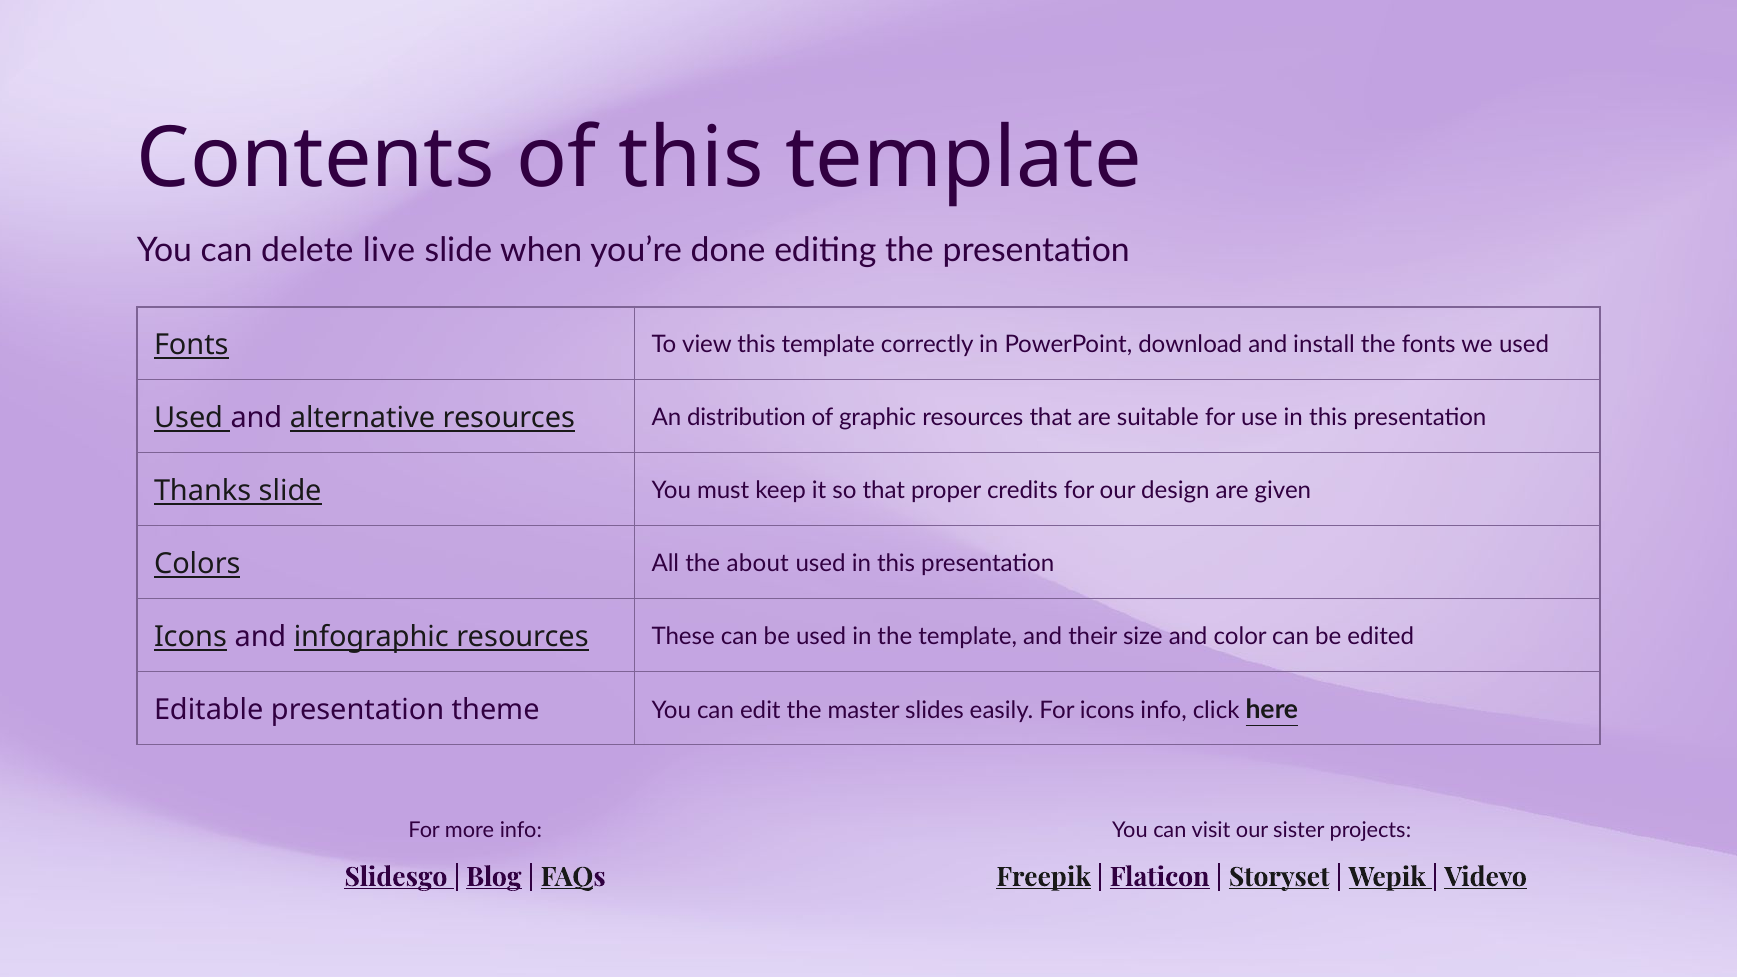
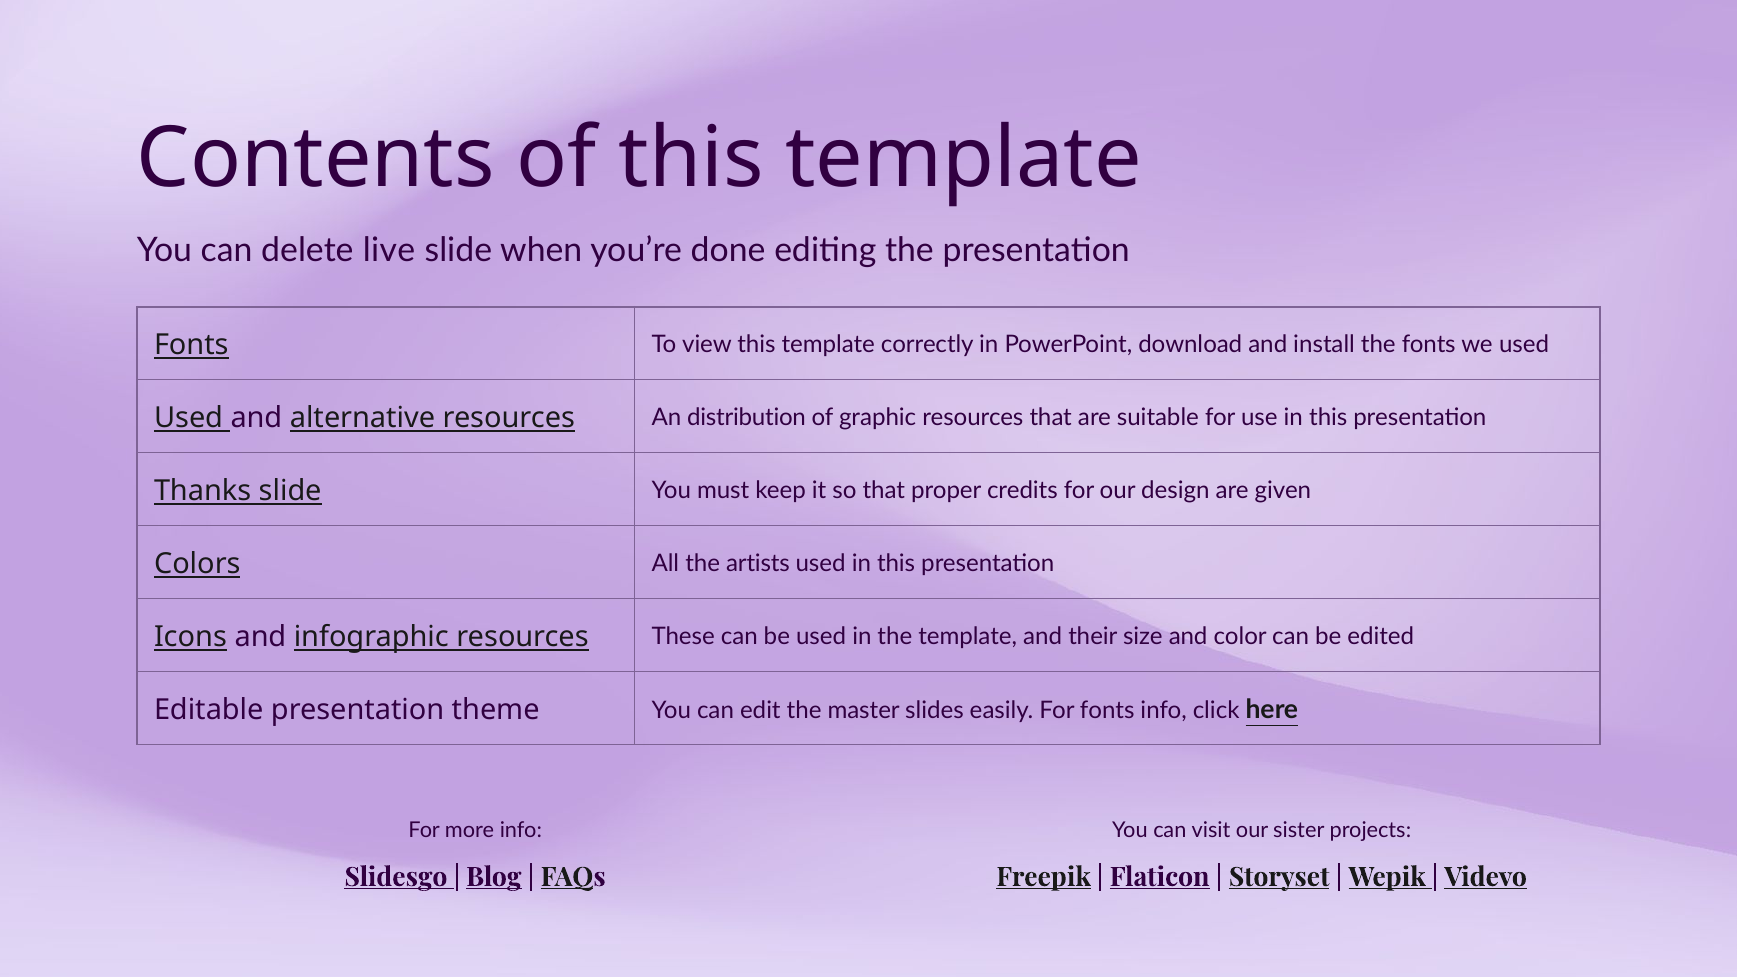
about: about -> artists
For icons: icons -> fonts
